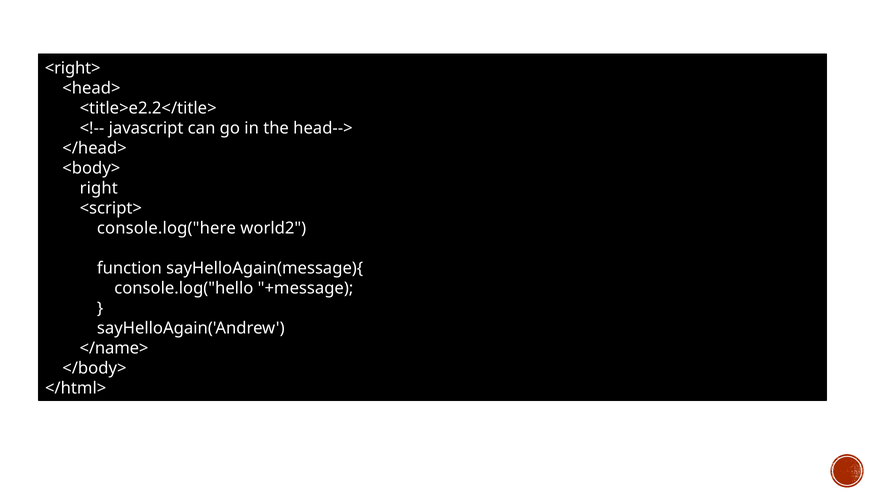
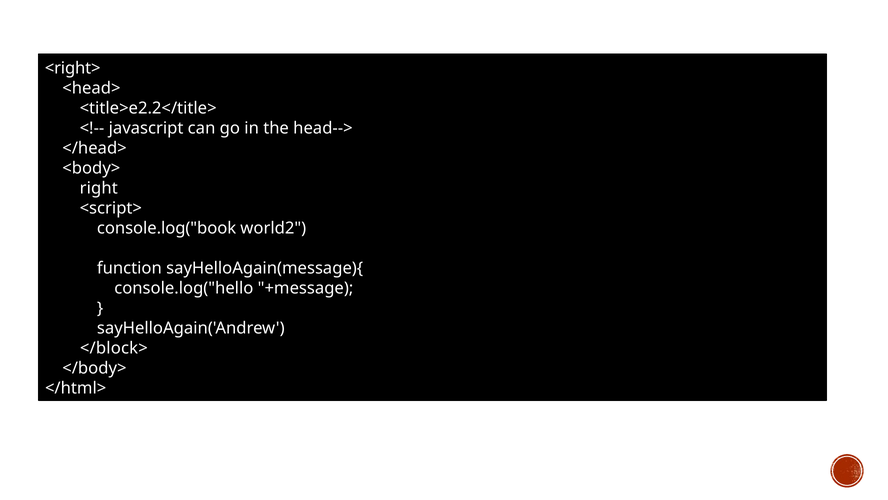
console.log("here: console.log("here -> console.log("book
</name>: </name> -> </block>
